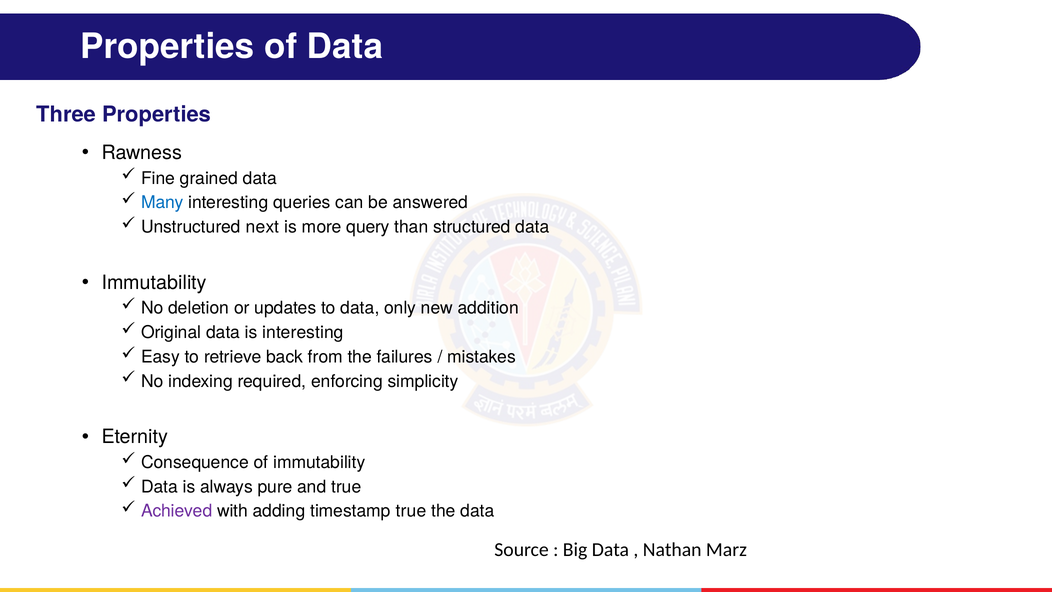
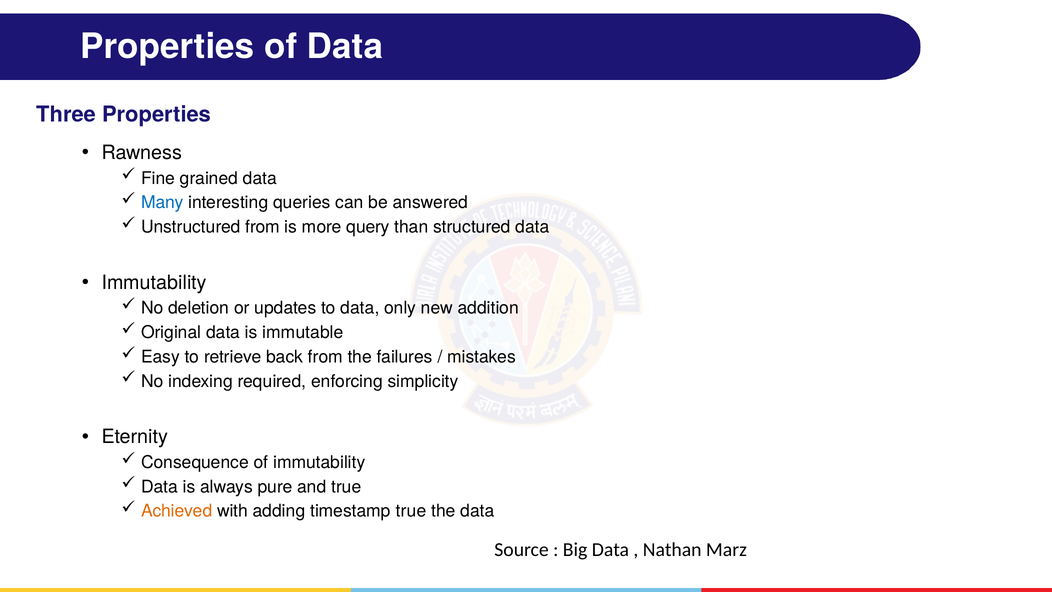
Unstructured next: next -> from
is interesting: interesting -> immutable
Achieved colour: purple -> orange
